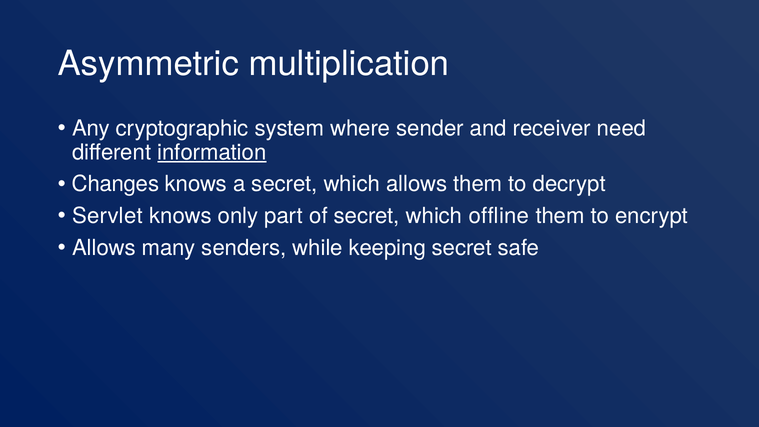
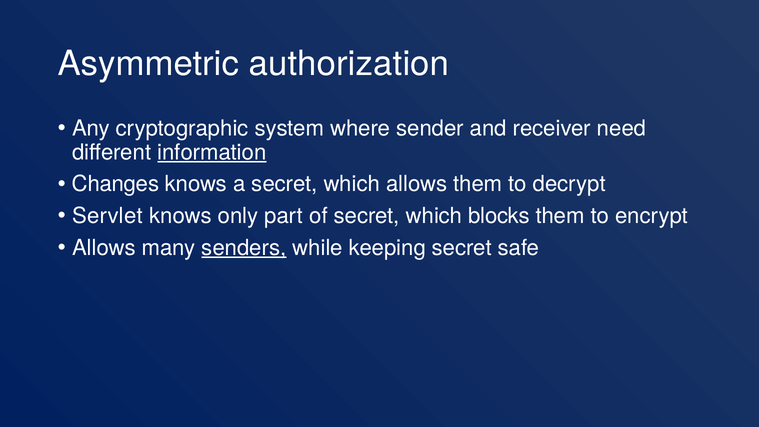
multiplication: multiplication -> authorization
offline: offline -> blocks
senders underline: none -> present
